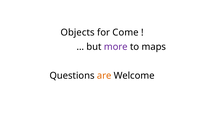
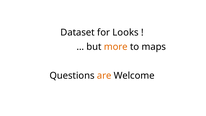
Objects: Objects -> Dataset
Come: Come -> Looks
more colour: purple -> orange
